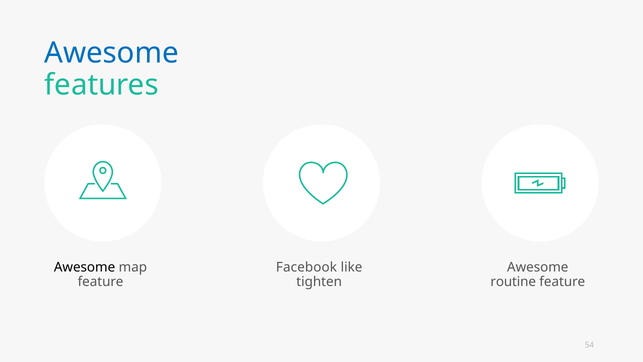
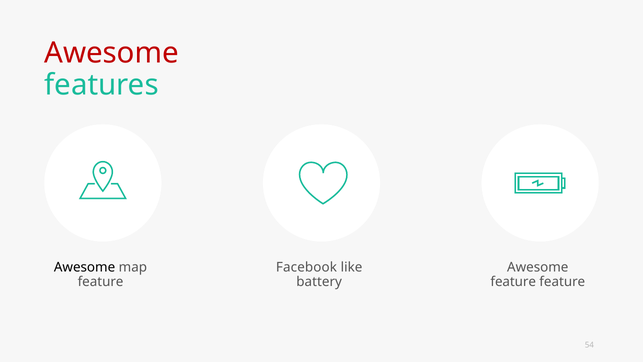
Awesome at (112, 53) colour: blue -> red
tighten: tighten -> battery
routine at (513, 281): routine -> feature
